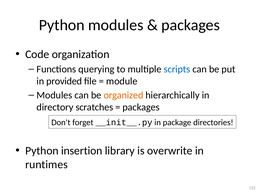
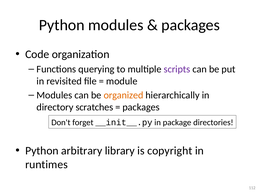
scripts colour: blue -> purple
provided: provided -> revisited
insertion: insertion -> arbitrary
overwrite: overwrite -> copyright
